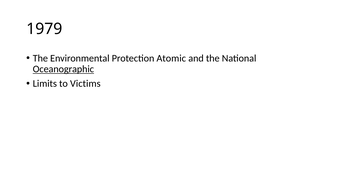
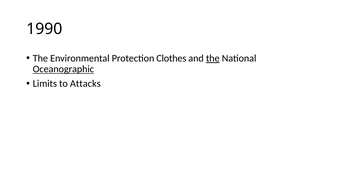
1979: 1979 -> 1990
Atomic: Atomic -> Clothes
the at (213, 58) underline: none -> present
Victims: Victims -> Attacks
